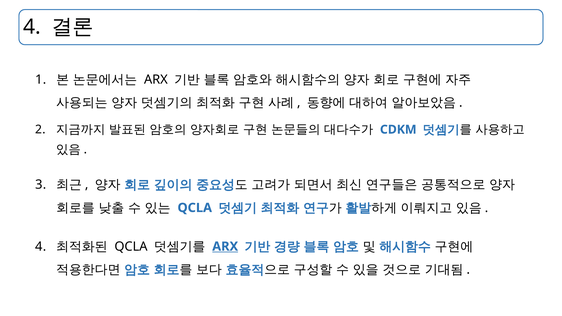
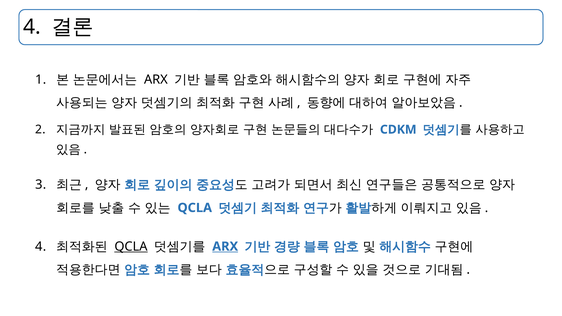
QCLA at (131, 247) underline: none -> present
